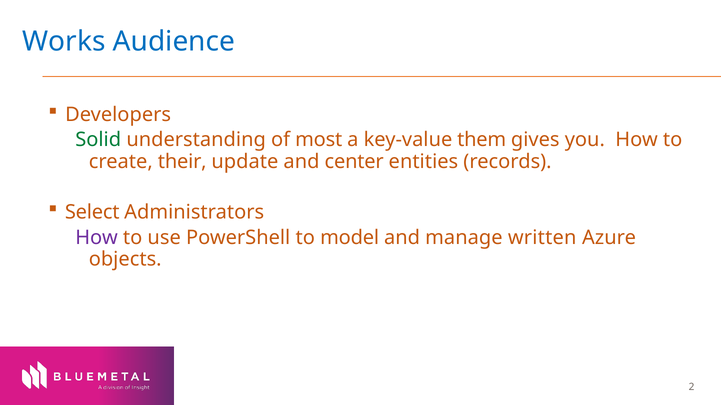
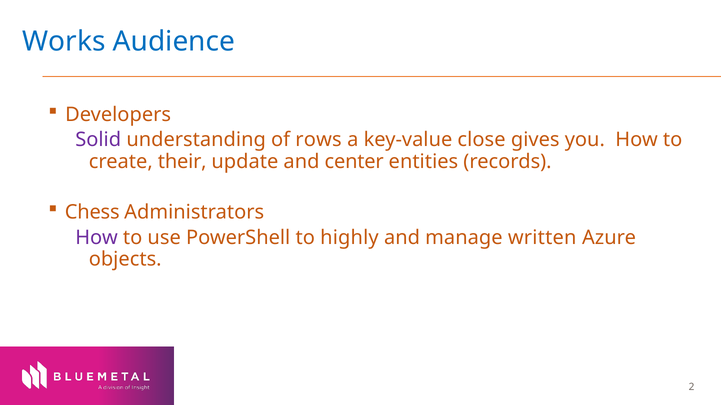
Solid colour: green -> purple
most: most -> rows
them: them -> close
Select: Select -> Chess
model: model -> highly
